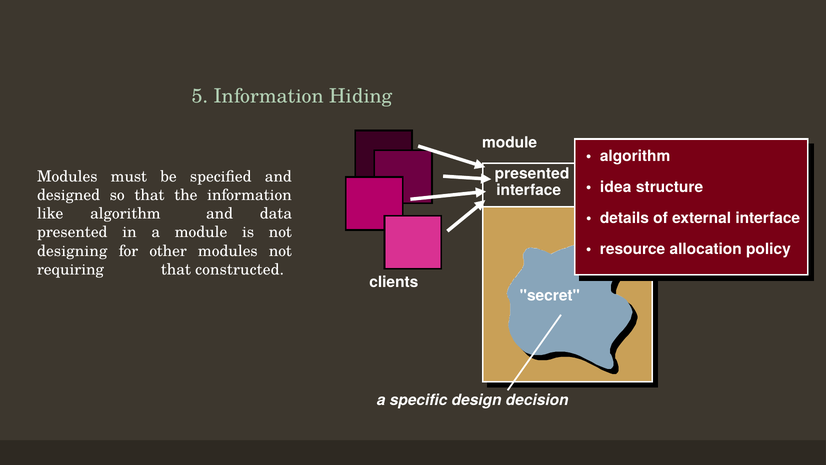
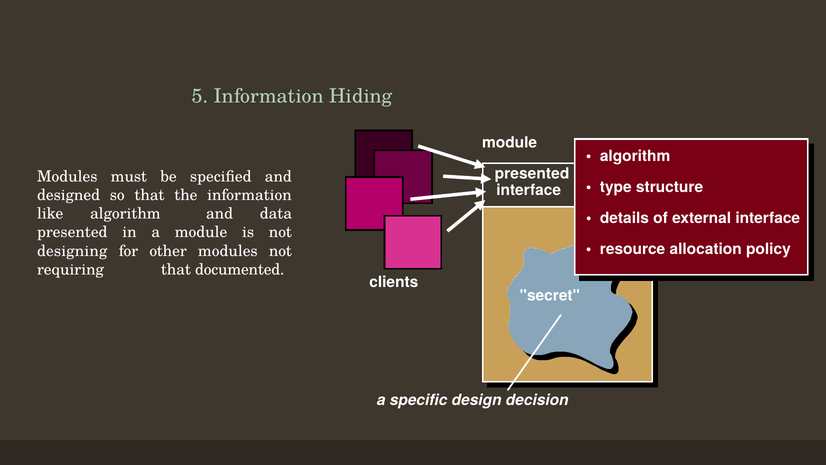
idea: idea -> type
constructed: constructed -> documented
